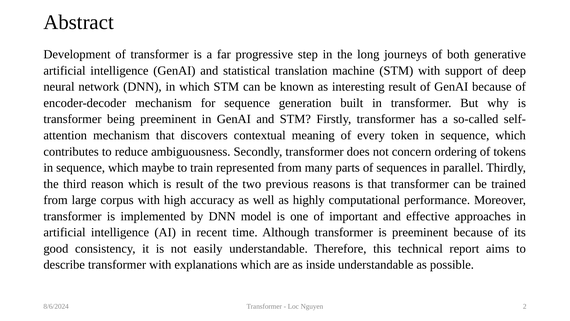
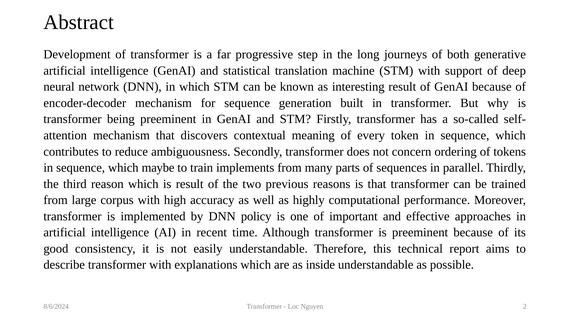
represented: represented -> implements
model: model -> policy
